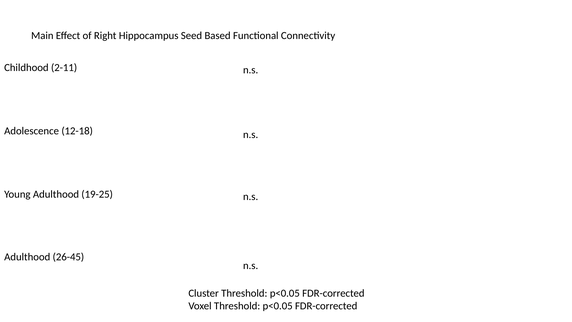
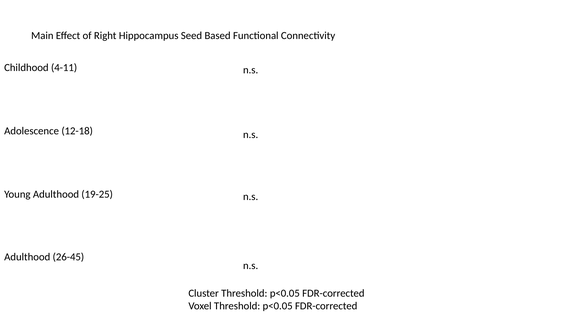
2-11: 2-11 -> 4-11
